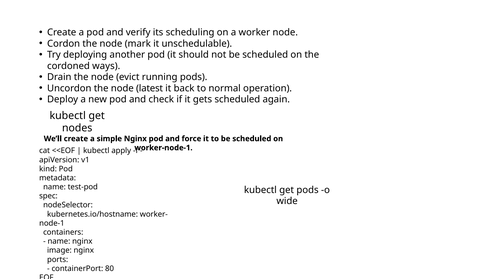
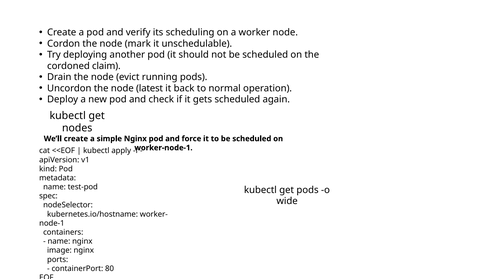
ways: ways -> claim
